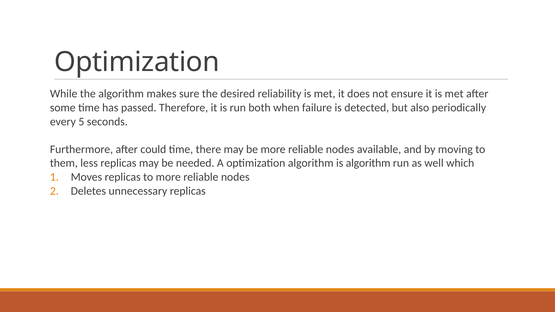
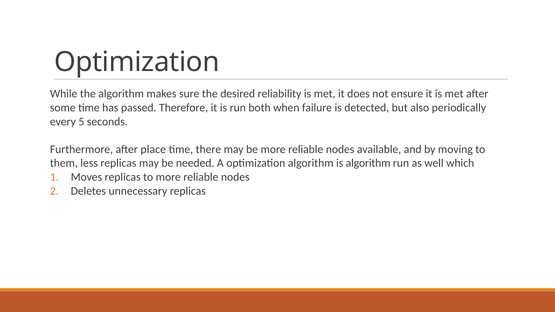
could: could -> place
